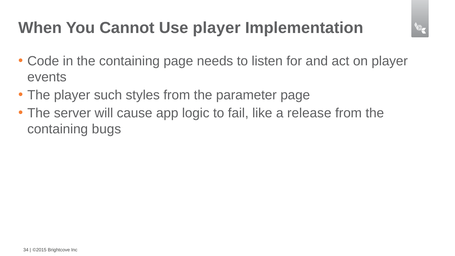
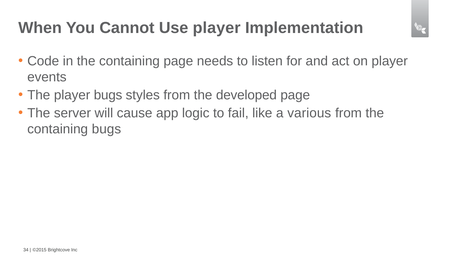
player such: such -> bugs
parameter: parameter -> developed
release: release -> various
